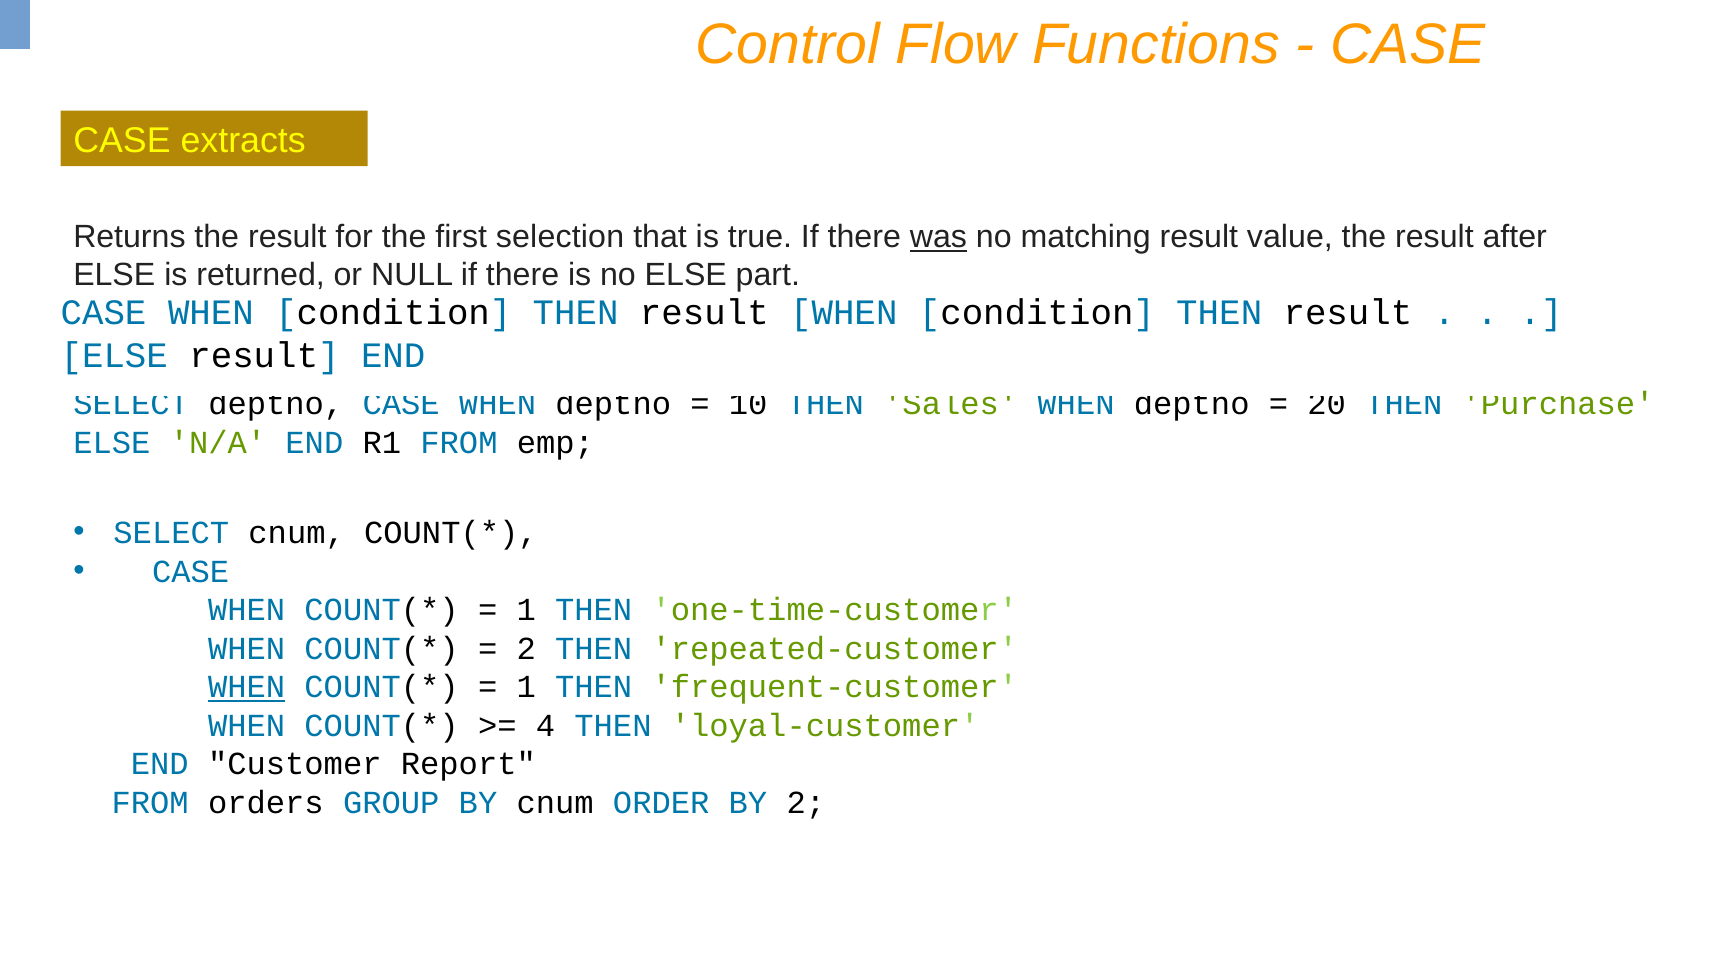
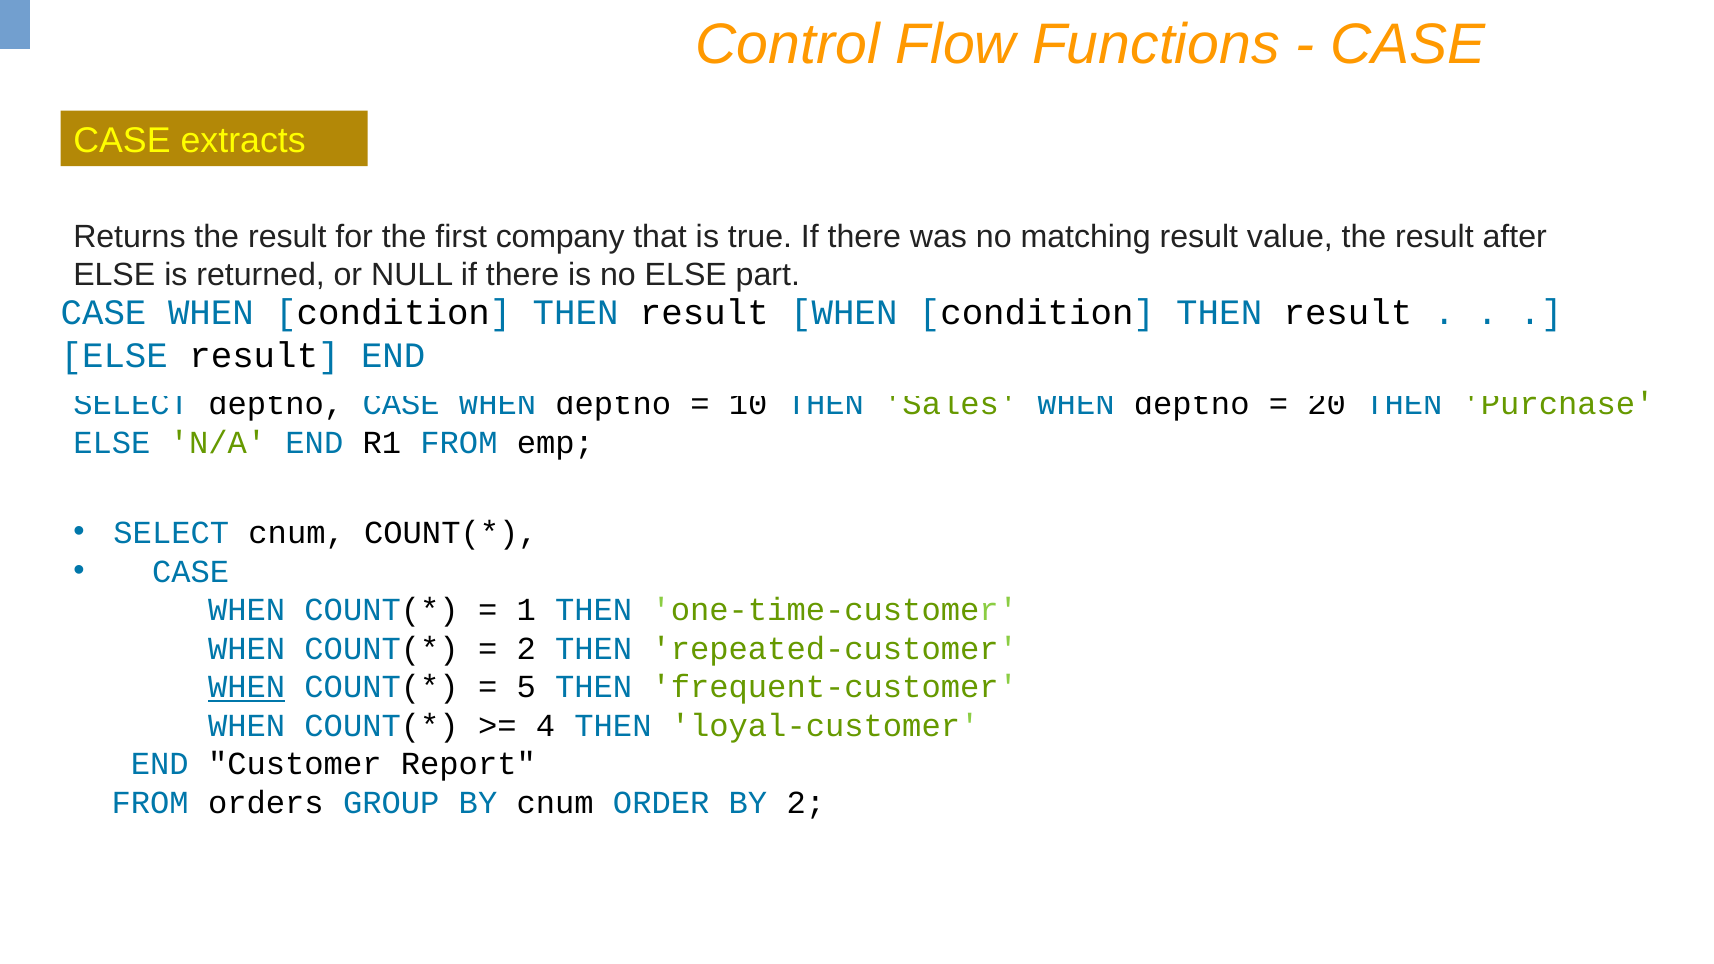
selection: selection -> company
was underline: present -> none
1 at (526, 687): 1 -> 5
